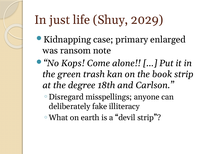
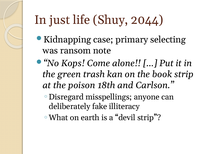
2029: 2029 -> 2044
enlarged: enlarged -> selecting
degree: degree -> poison
